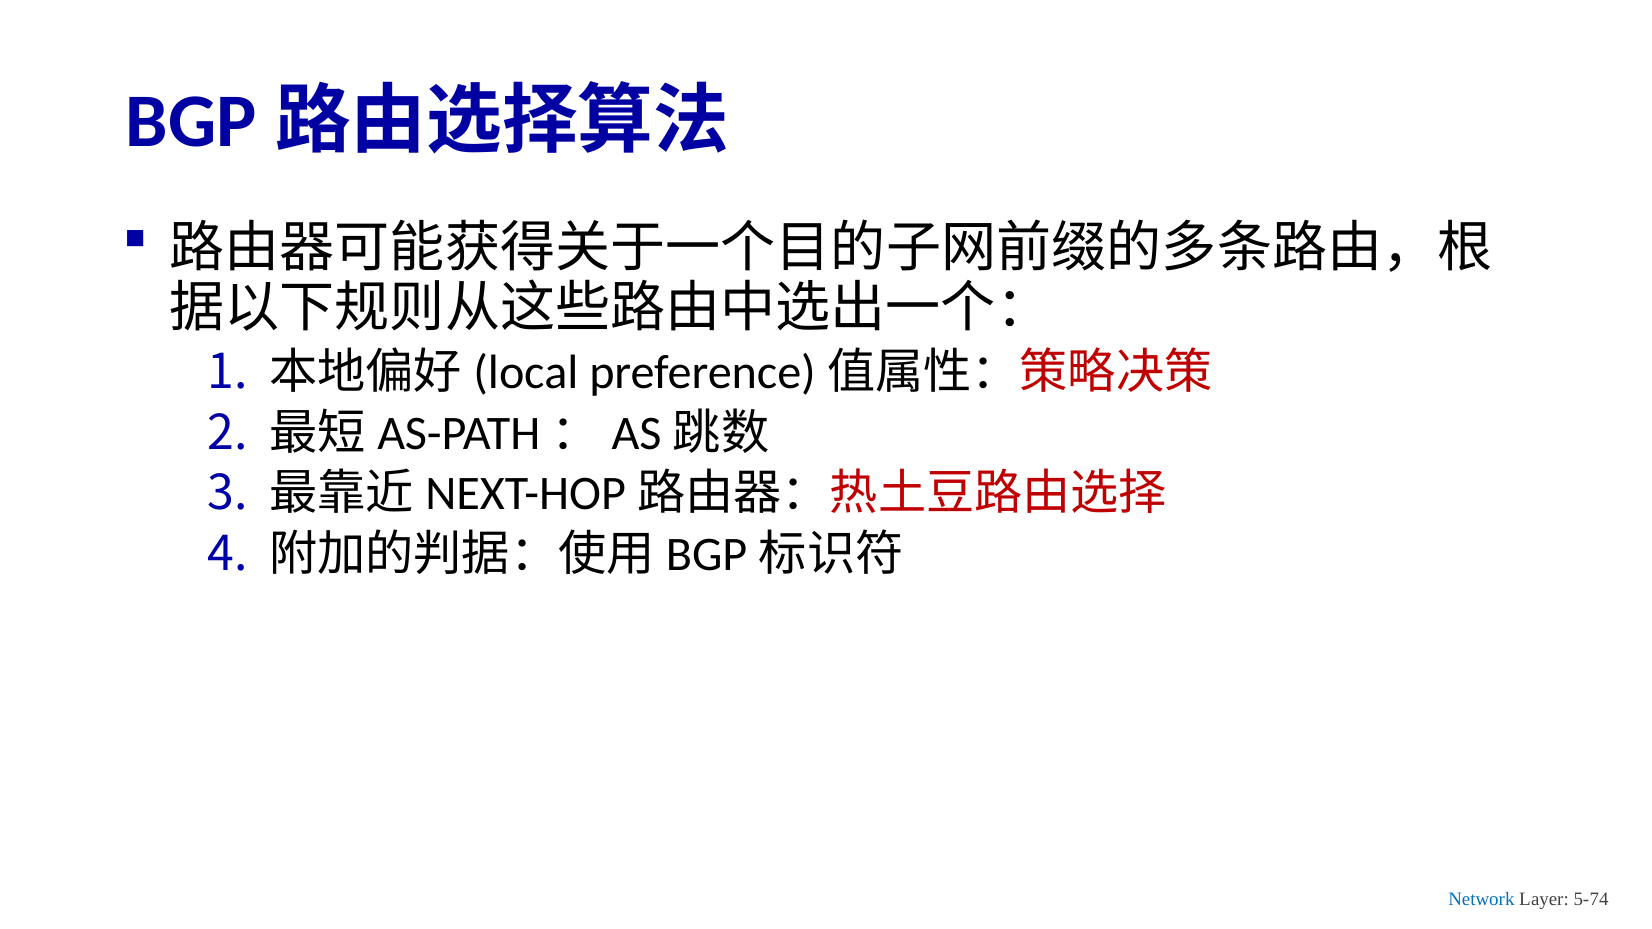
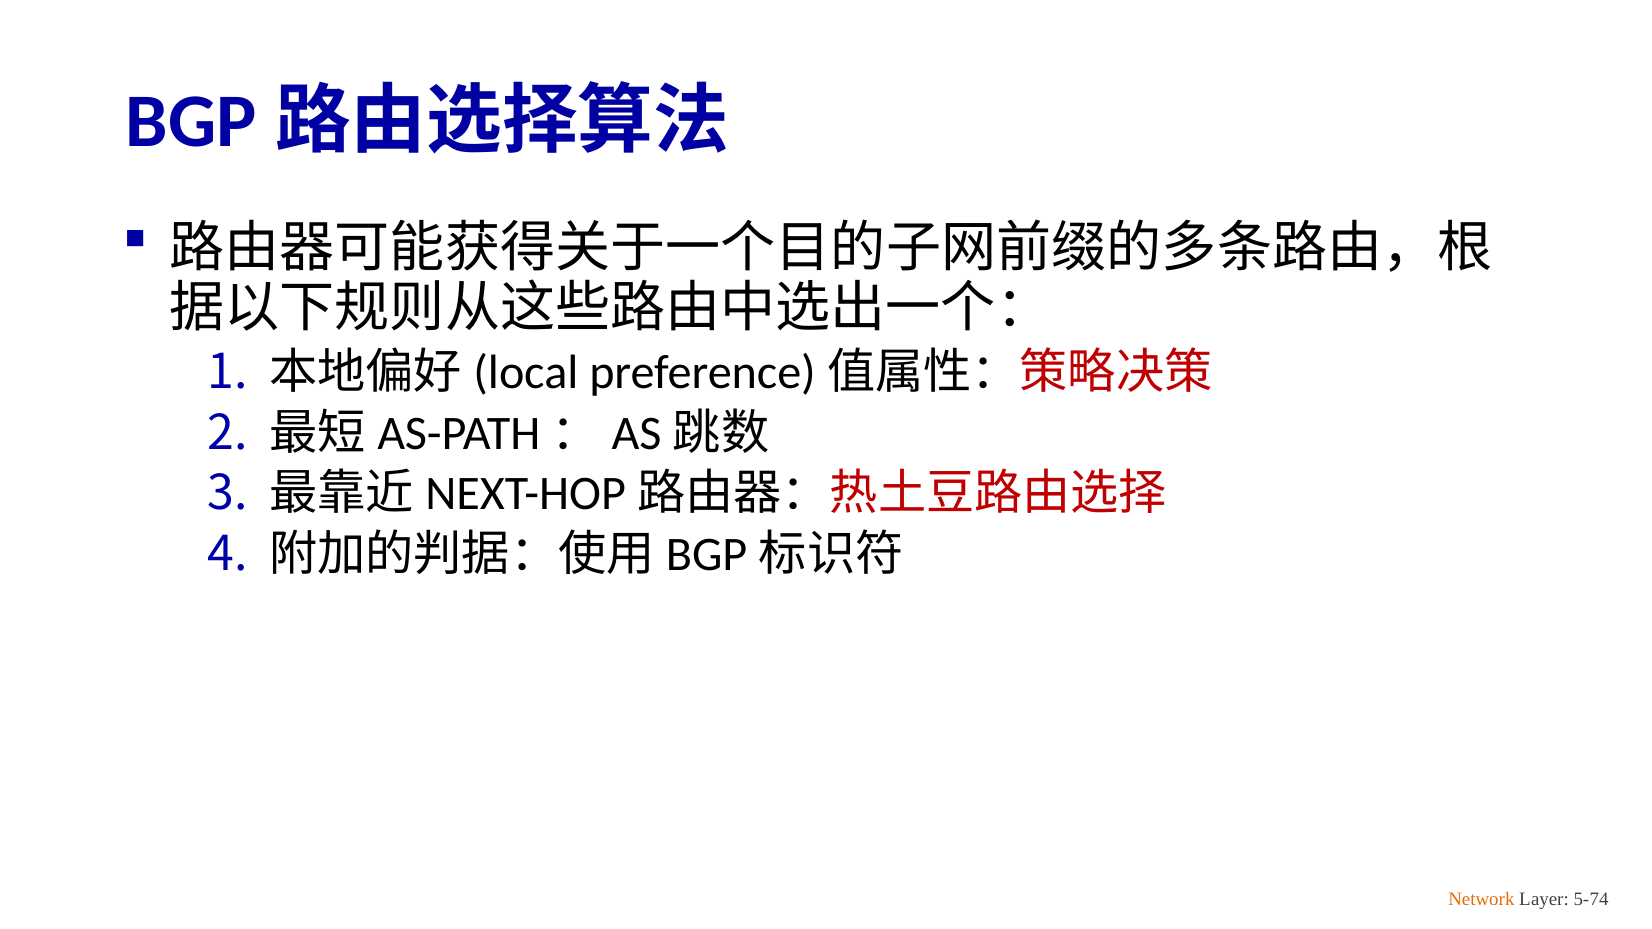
Network colour: blue -> orange
